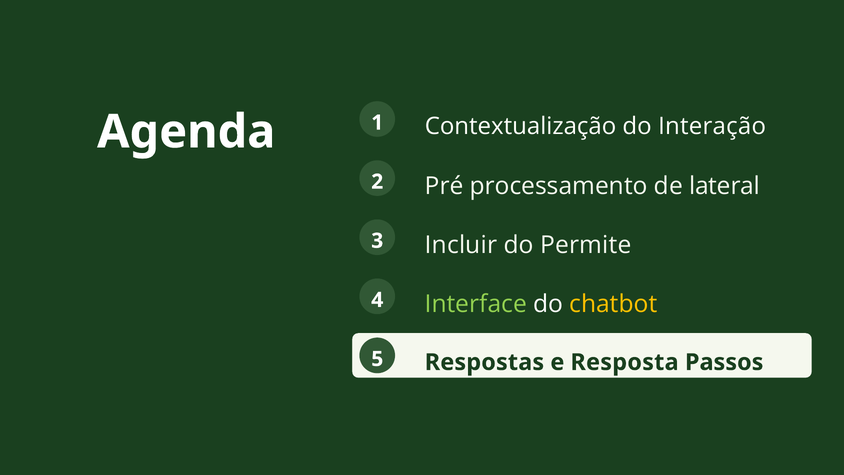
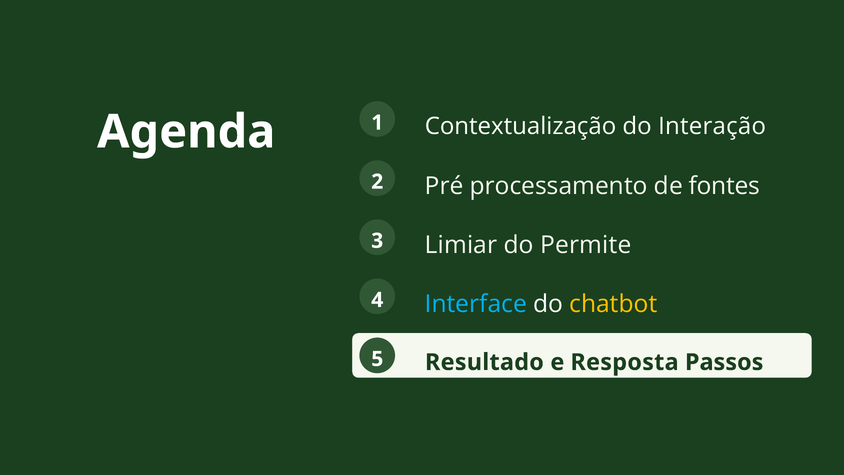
lateral: lateral -> fontes
Incluir: Incluir -> Limiar
Interface colour: light green -> light blue
Respostas: Respostas -> Resultado
